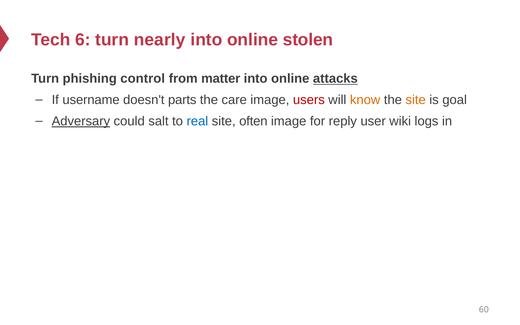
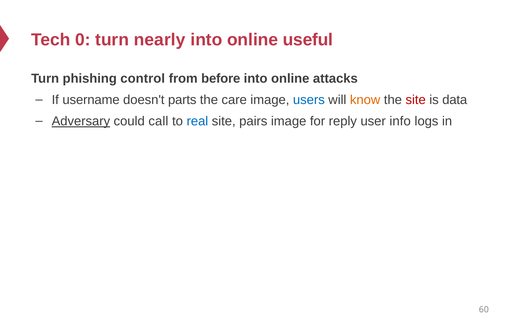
6: 6 -> 0
stolen: stolen -> useful
matter: matter -> before
attacks underline: present -> none
users colour: red -> blue
site at (416, 100) colour: orange -> red
goal: goal -> data
salt: salt -> call
often: often -> pairs
wiki: wiki -> info
